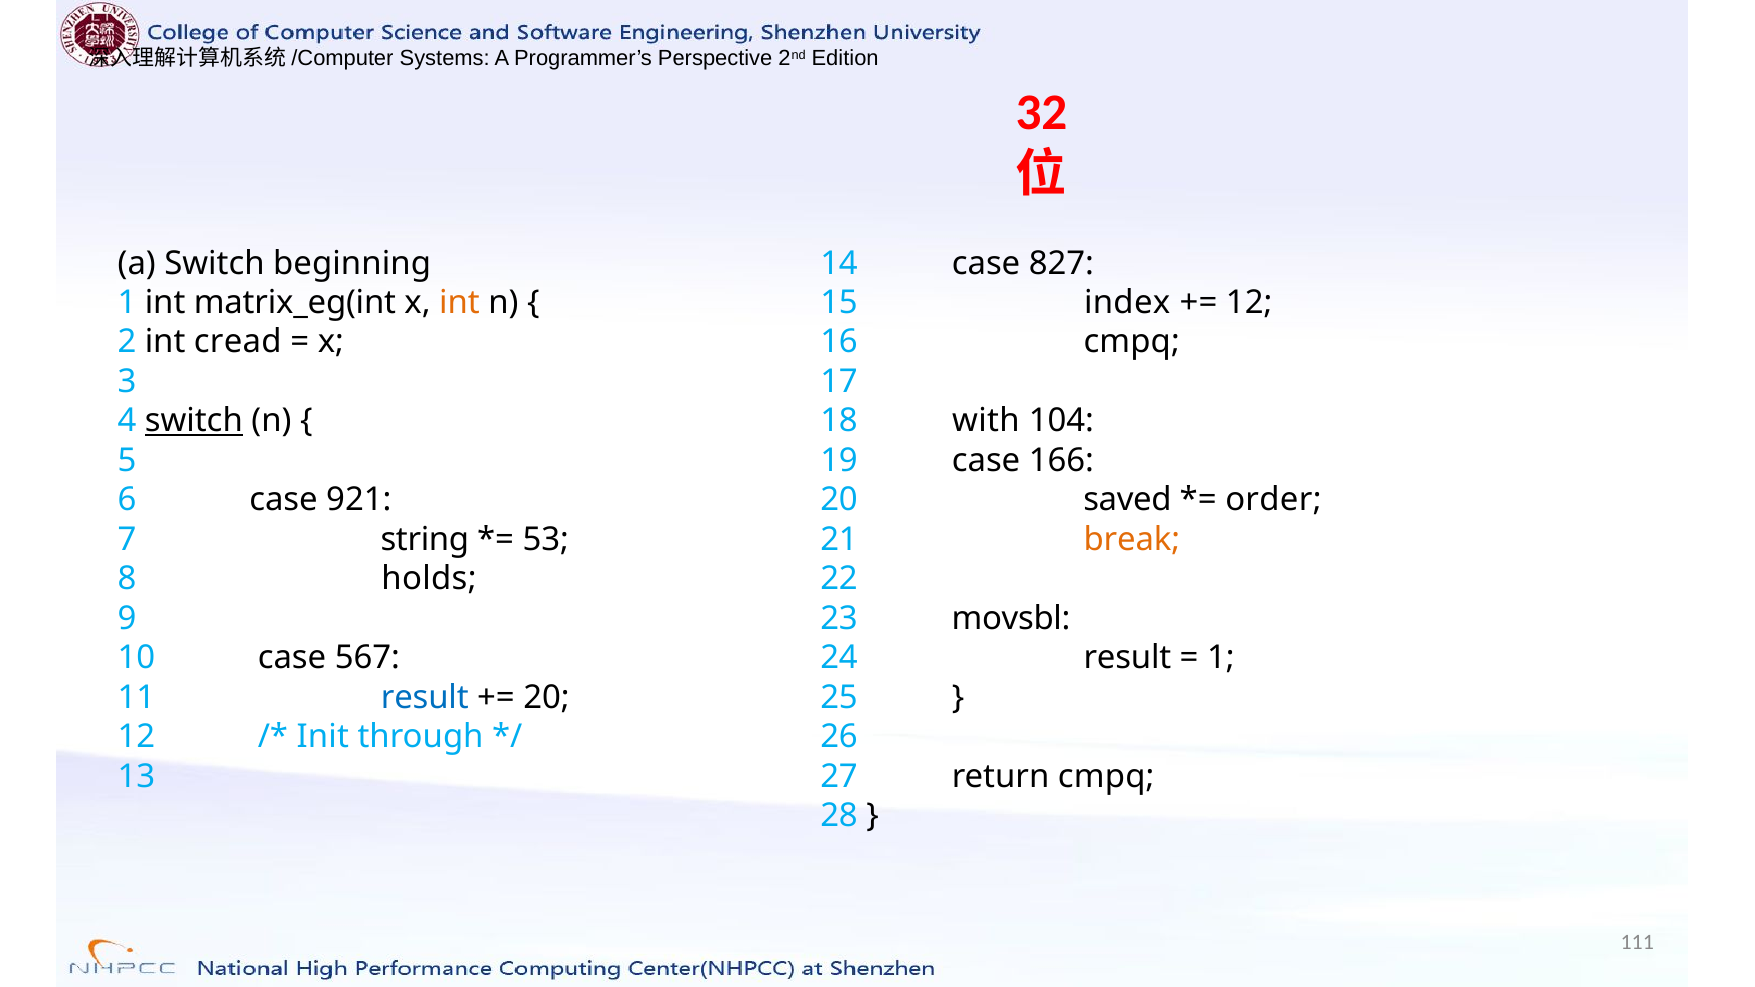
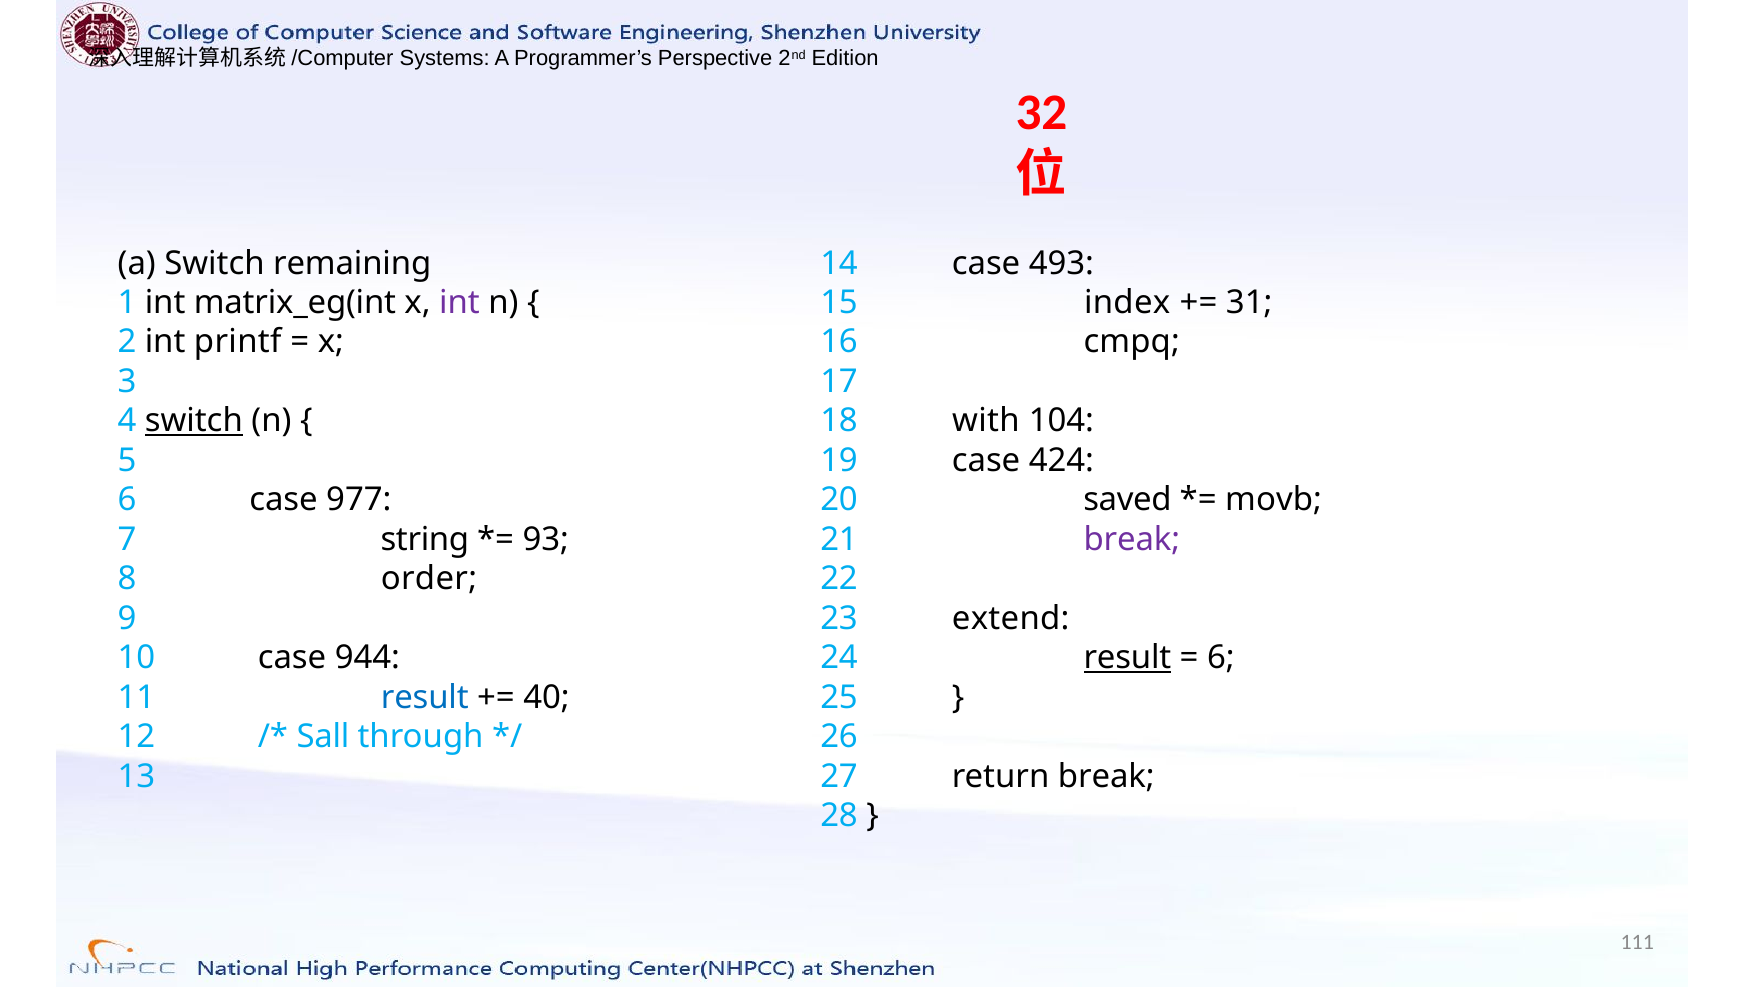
beginning: beginning -> remaining
827: 827 -> 493
int at (459, 303) colour: orange -> purple
12 at (1249, 303): 12 -> 31
cread: cread -> printf
166: 166 -> 424
921: 921 -> 977
order: order -> movb
53: 53 -> 93
break at (1132, 540) colour: orange -> purple
holds: holds -> order
movsbl: movsbl -> extend
567: 567 -> 944
result at (1127, 658) underline: none -> present
1 at (1221, 658): 1 -> 6
20 at (547, 698): 20 -> 40
Init: Init -> Sall
return cmpq: cmpq -> break
